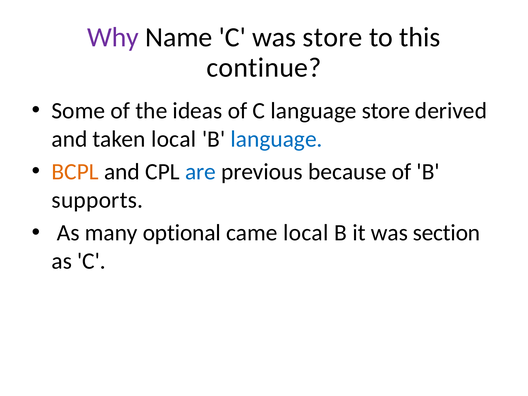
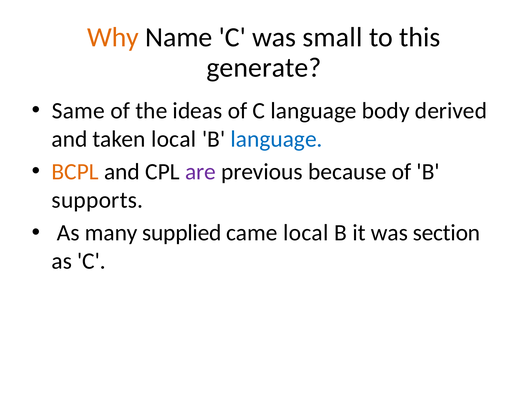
Why colour: purple -> orange
was store: store -> small
continue: continue -> generate
Some: Some -> Same
language store: store -> body
are colour: blue -> purple
optional: optional -> supplied
